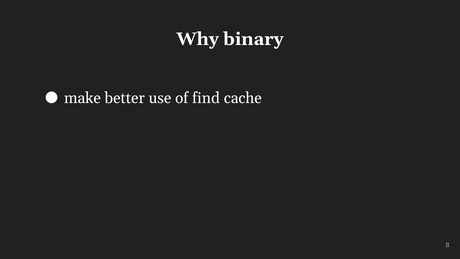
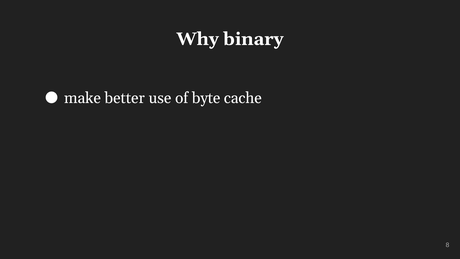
find: find -> byte
